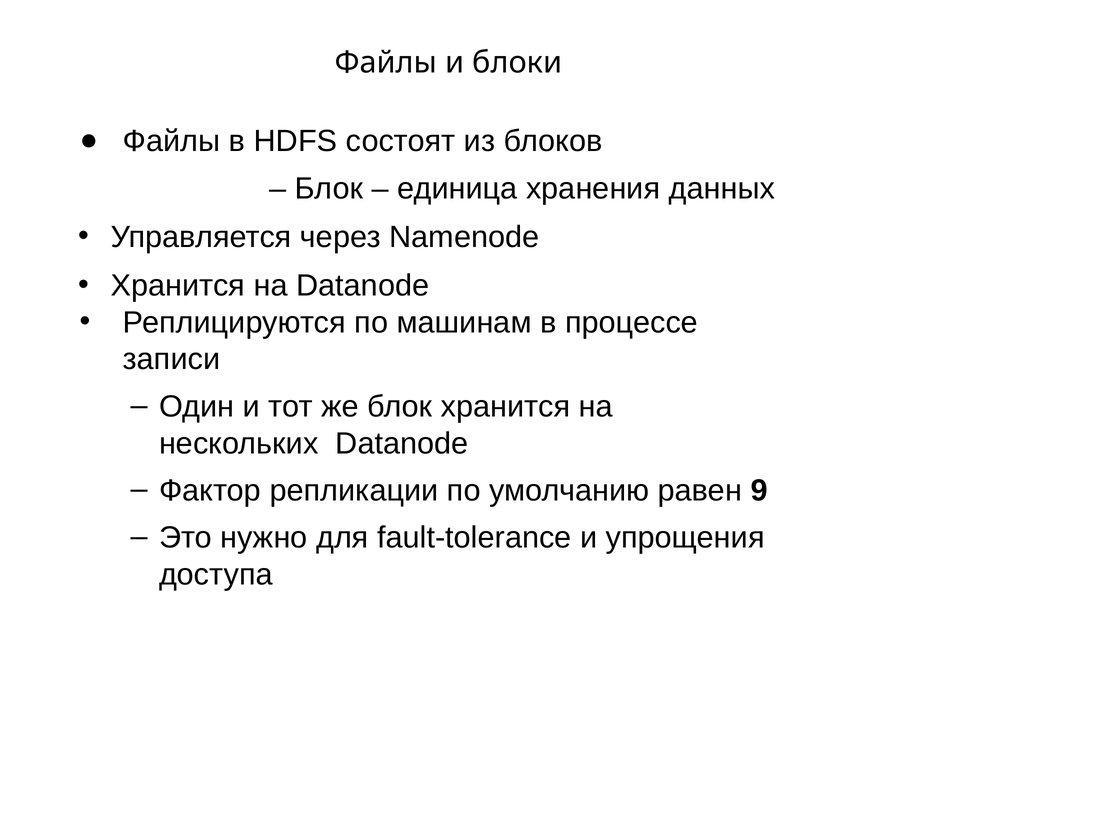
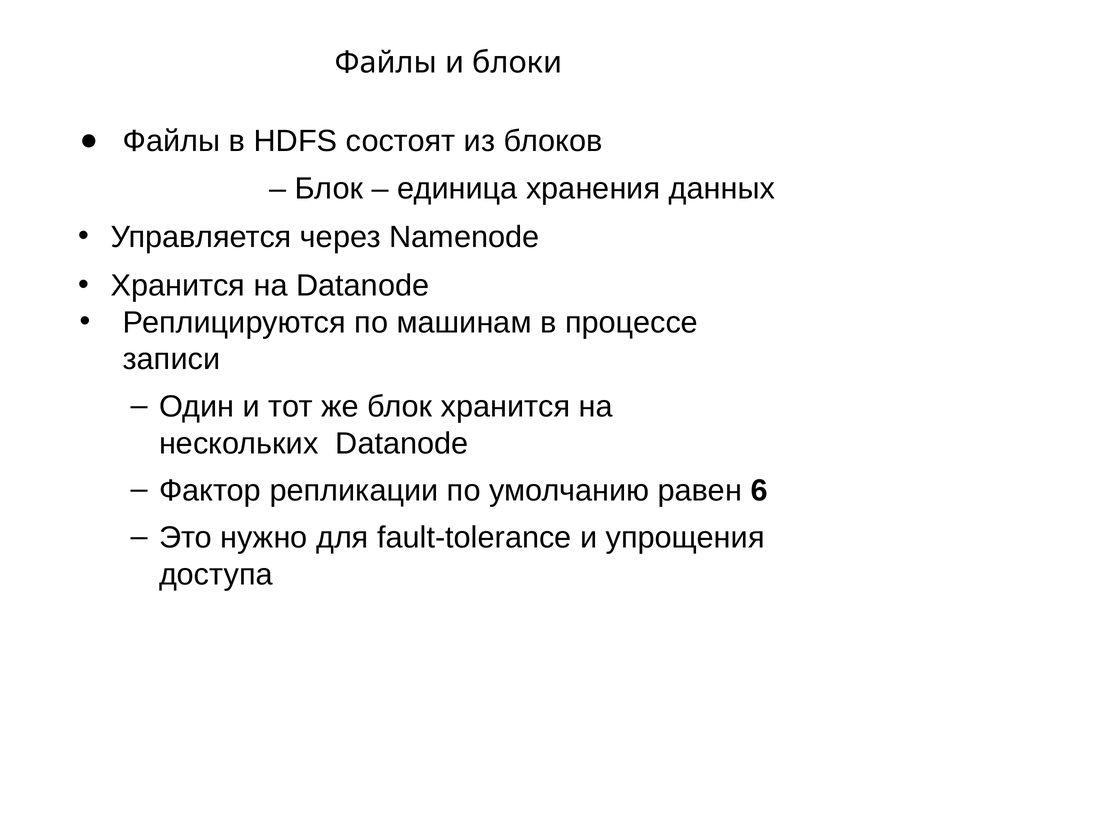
9: 9 -> 6
